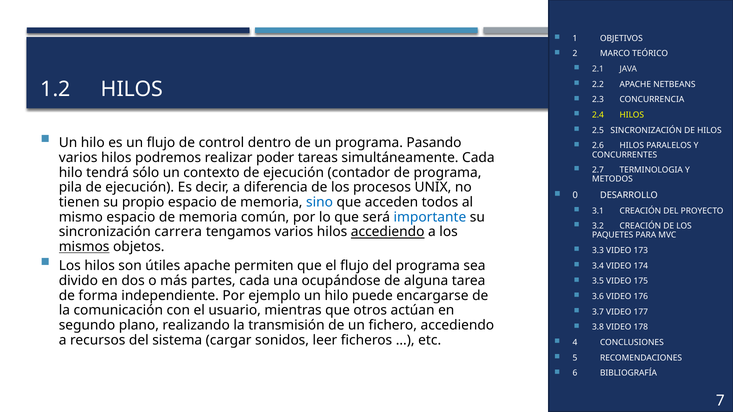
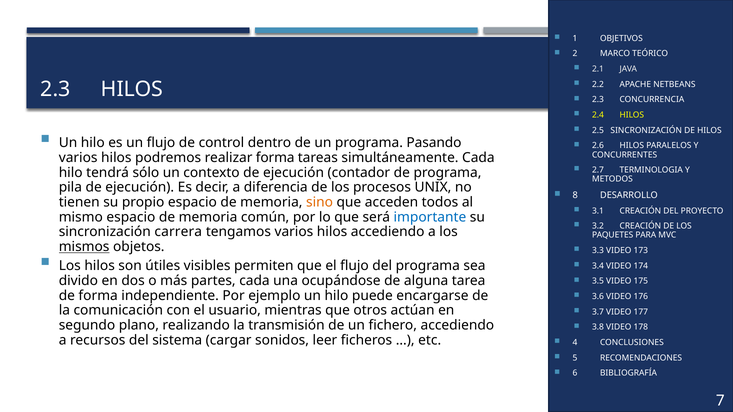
1.2 at (55, 89): 1.2 -> 2.3
realizar poder: poder -> forma
0: 0 -> 8
sino colour: blue -> orange
accediendo at (388, 232) underline: present -> none
útiles apache: apache -> visibles
